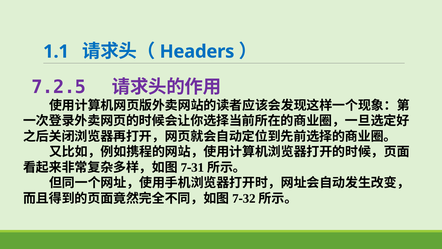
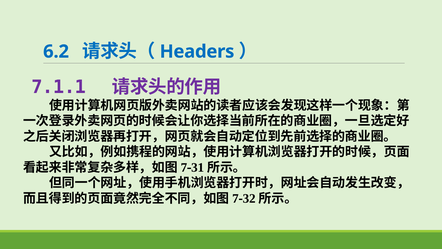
1.1: 1.1 -> 6.2
7.2.5: 7.2.5 -> 7.1.1
